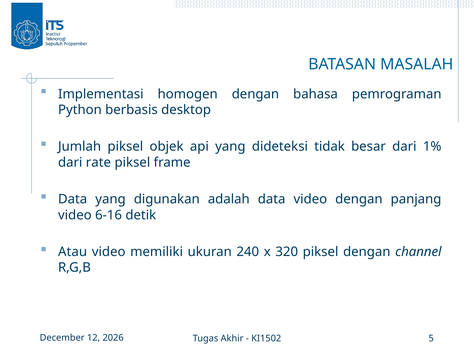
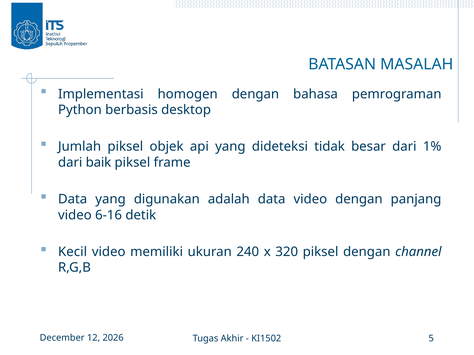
rate: rate -> baik
Atau: Atau -> Kecil
